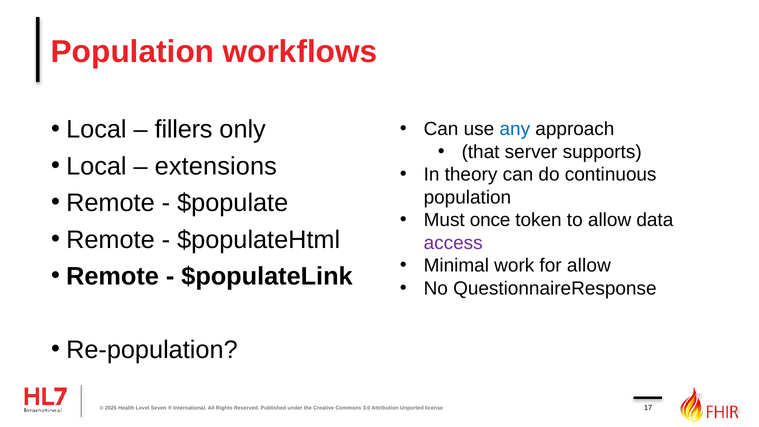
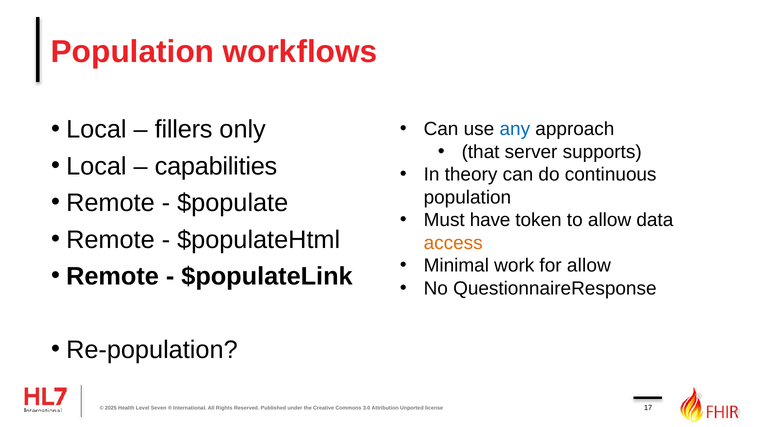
extensions: extensions -> capabilities
once: once -> have
access colour: purple -> orange
